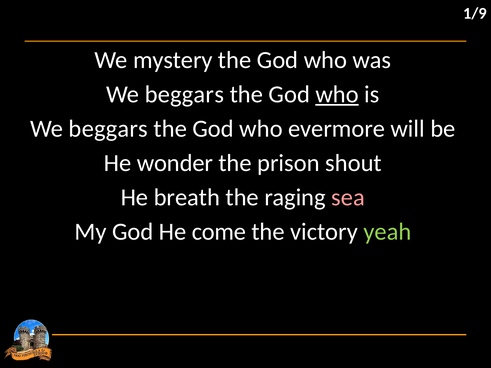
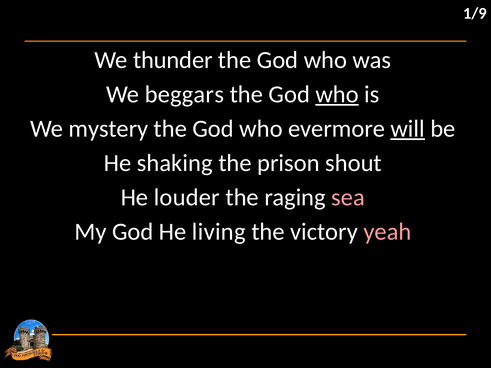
mystery: mystery -> thunder
beggars at (108, 129): beggars -> mystery
will underline: none -> present
wonder: wonder -> shaking
breath: breath -> louder
come: come -> living
yeah colour: light green -> pink
